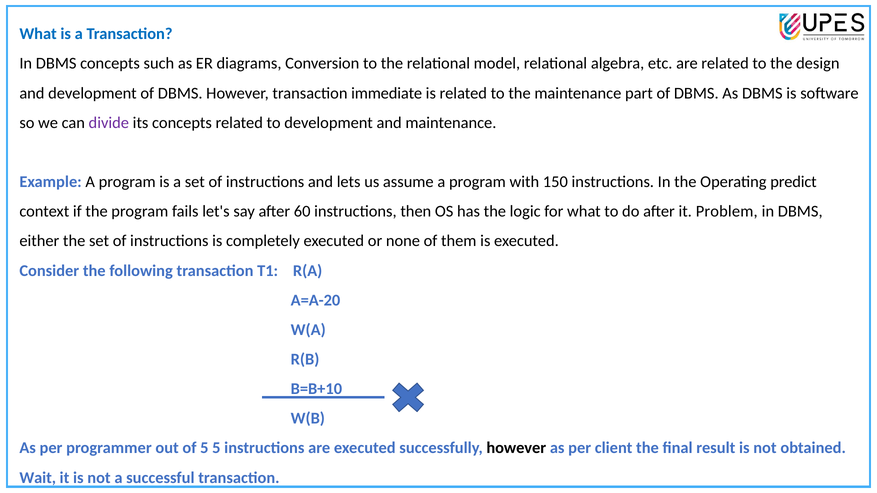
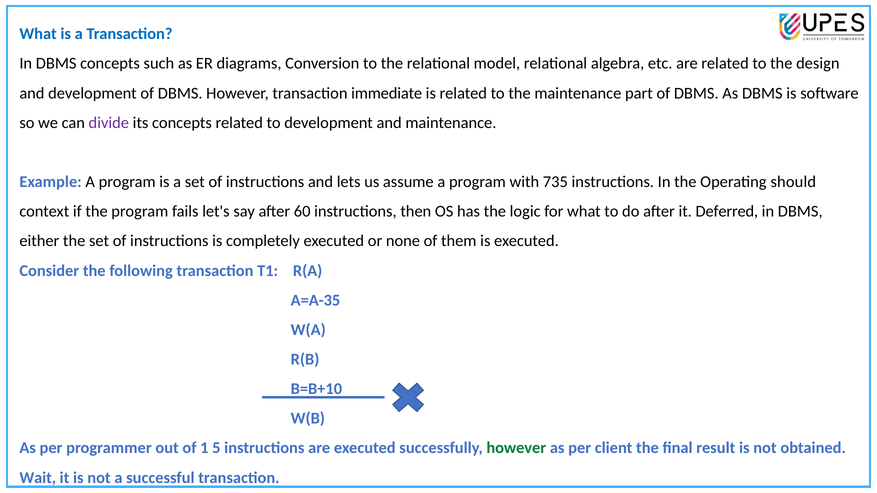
150: 150 -> 735
predict: predict -> should
Problem: Problem -> Deferred
A=A-20: A=A-20 -> A=A-35
of 5: 5 -> 1
however at (516, 448) colour: black -> green
